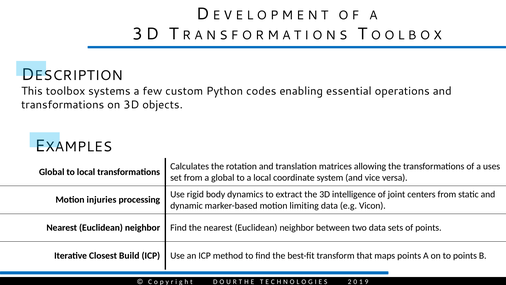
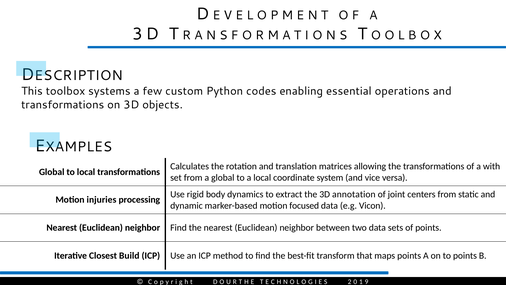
uses: uses -> with
intelligence: intelligence -> annotation
limiting: limiting -> focused
